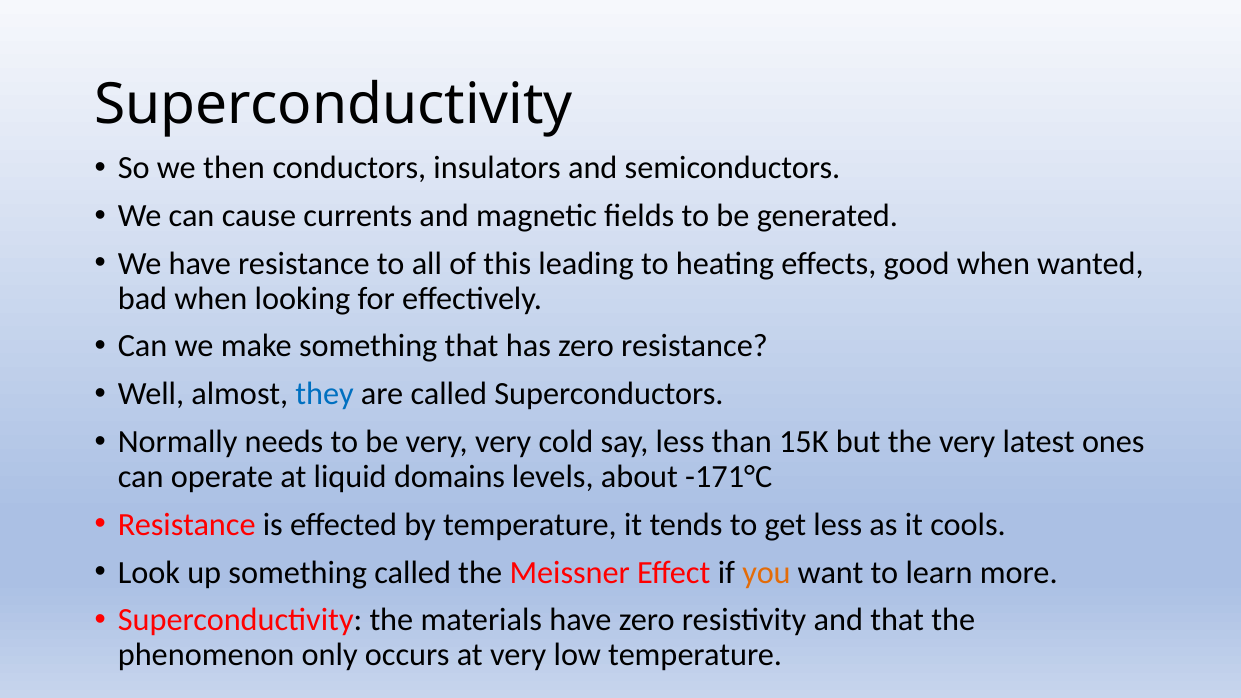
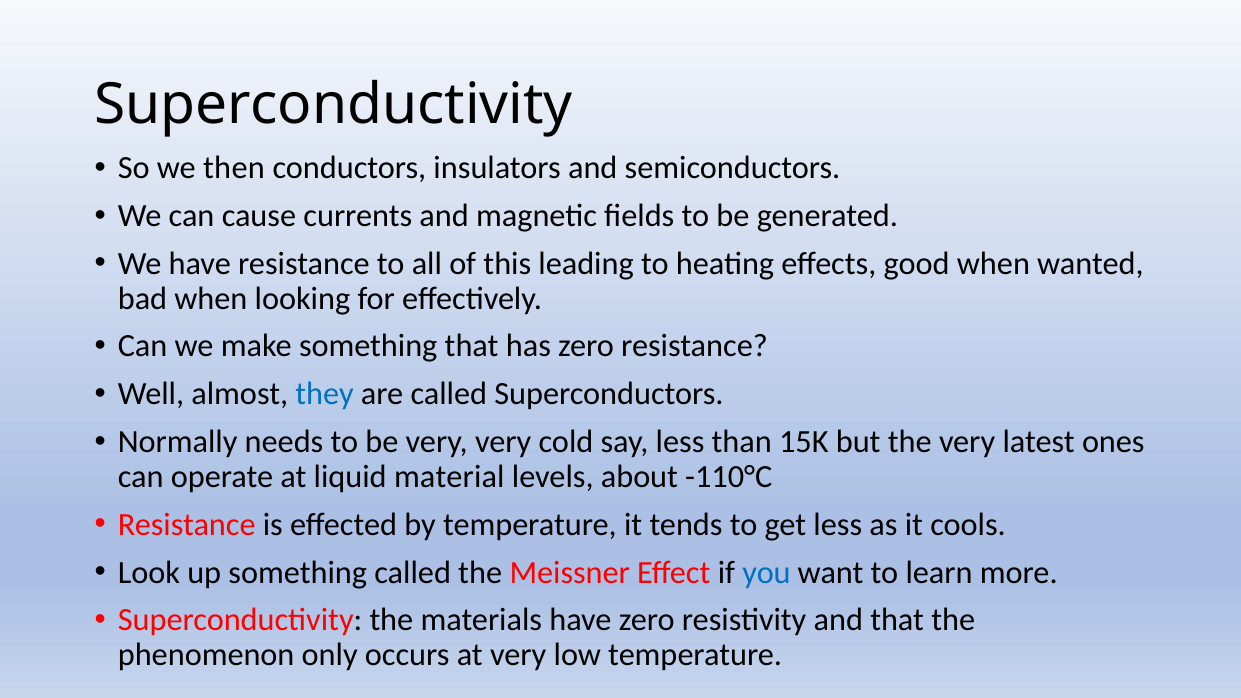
domains: domains -> material
-171°C: -171°C -> -110°C
you colour: orange -> blue
